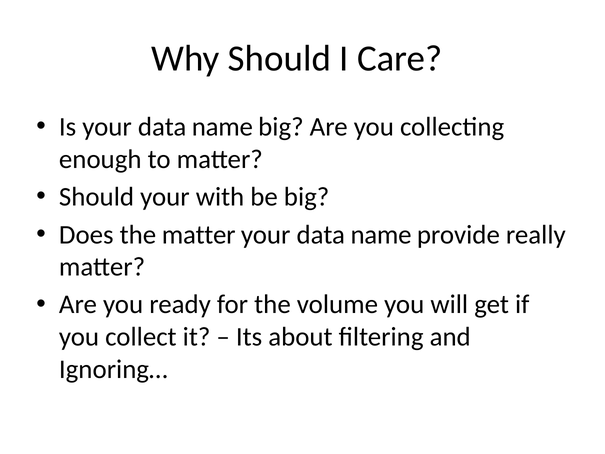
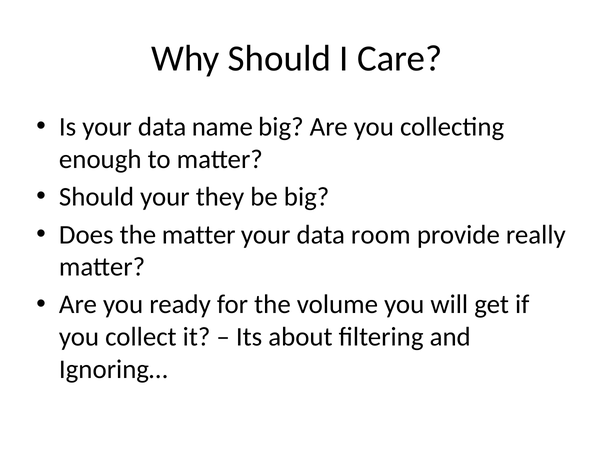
with: with -> they
name at (381, 235): name -> room
